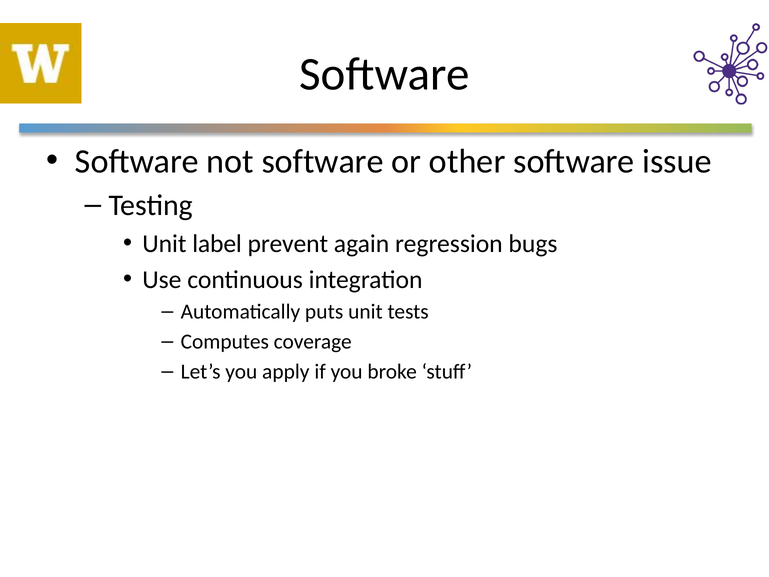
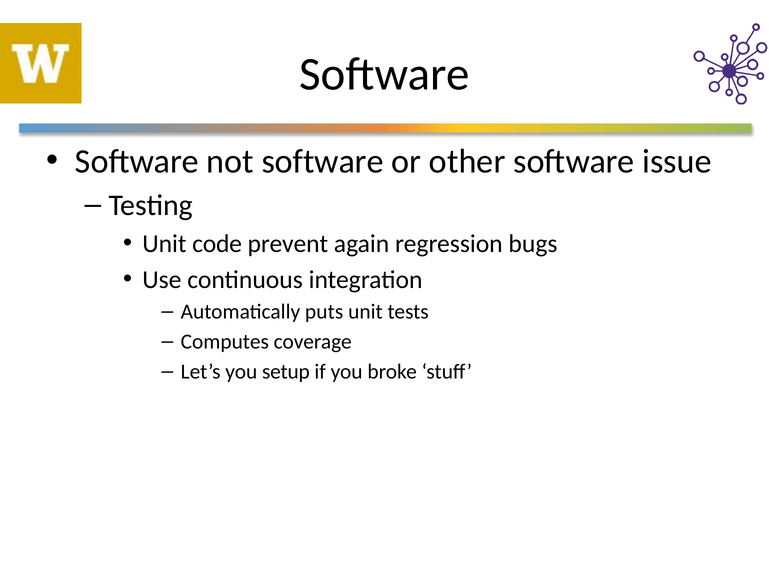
label: label -> code
apply: apply -> setup
